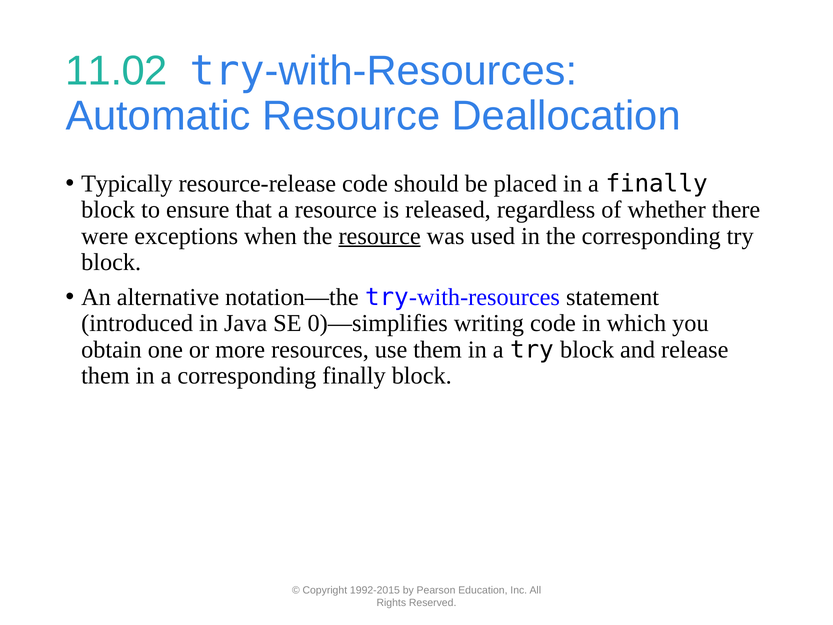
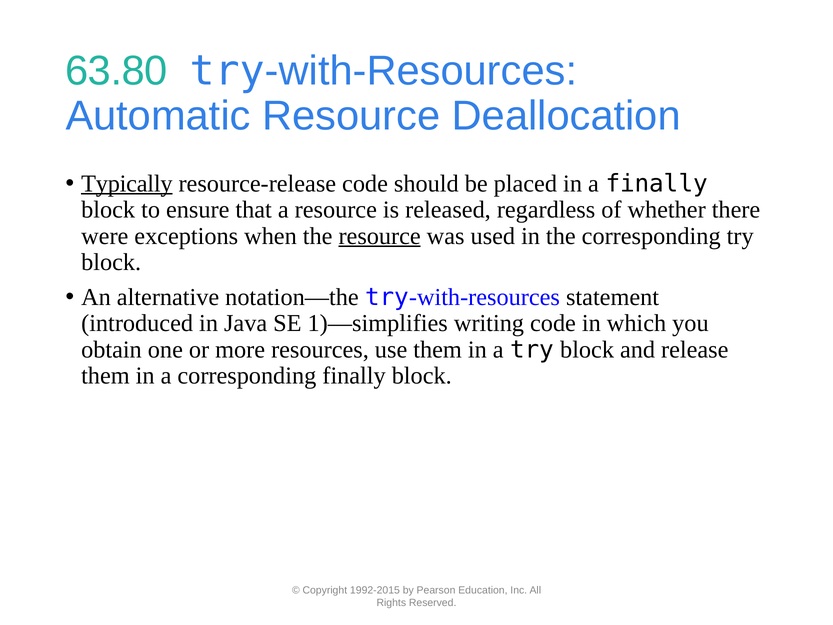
11.02: 11.02 -> 63.80
Typically underline: none -> present
0)—simplifies: 0)—simplifies -> 1)—simplifies
